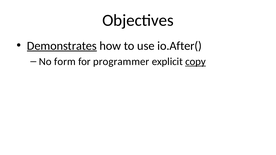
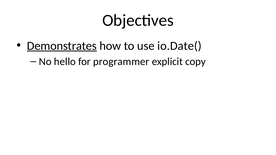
io.After(: io.After( -> io.Date(
form: form -> hello
copy underline: present -> none
